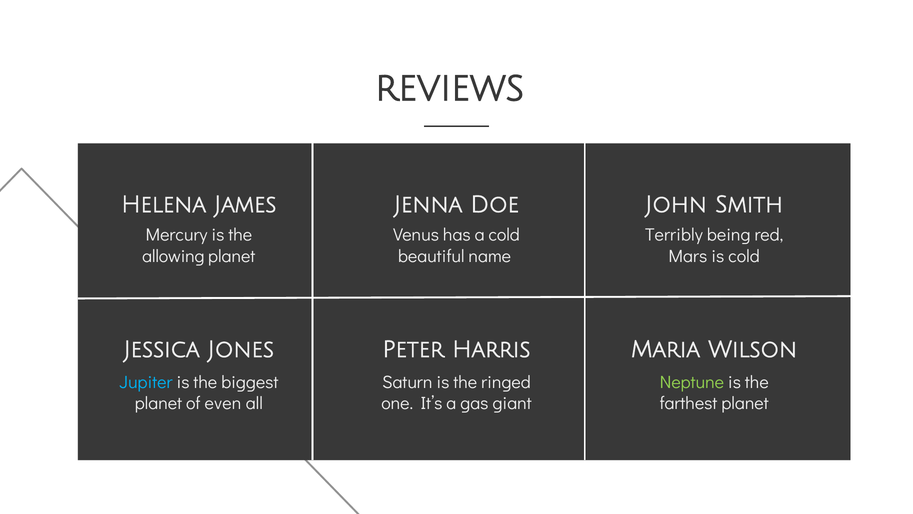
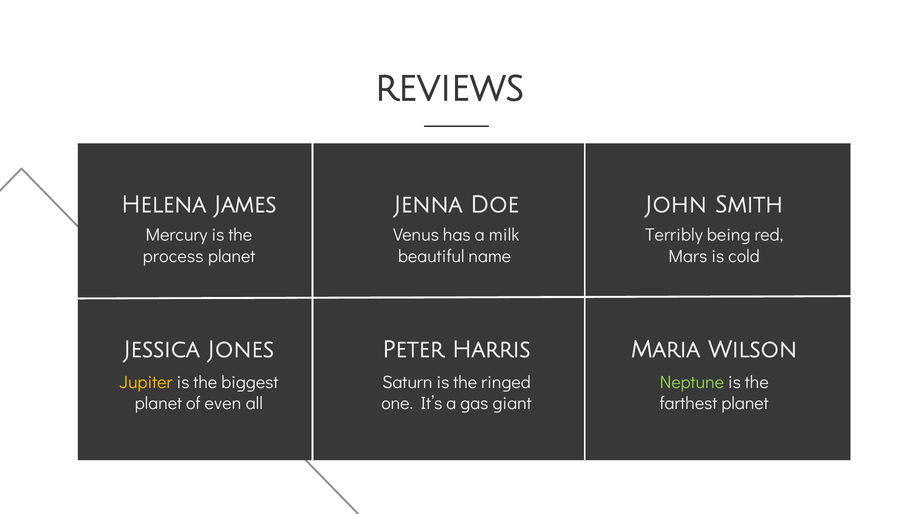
a cold: cold -> milk
allowing: allowing -> process
Jupiter colour: light blue -> yellow
